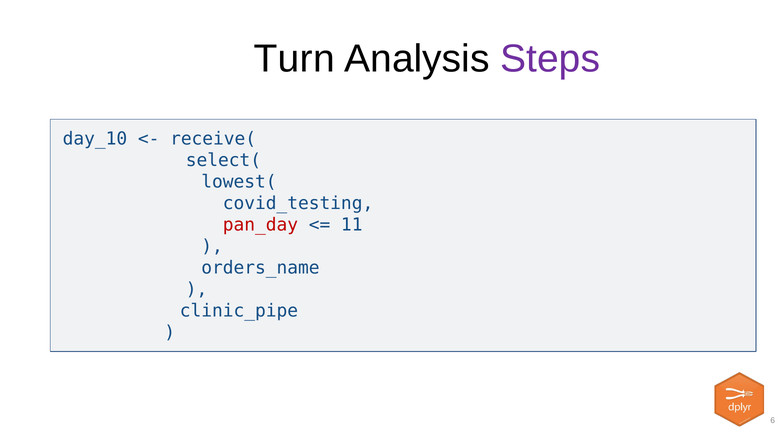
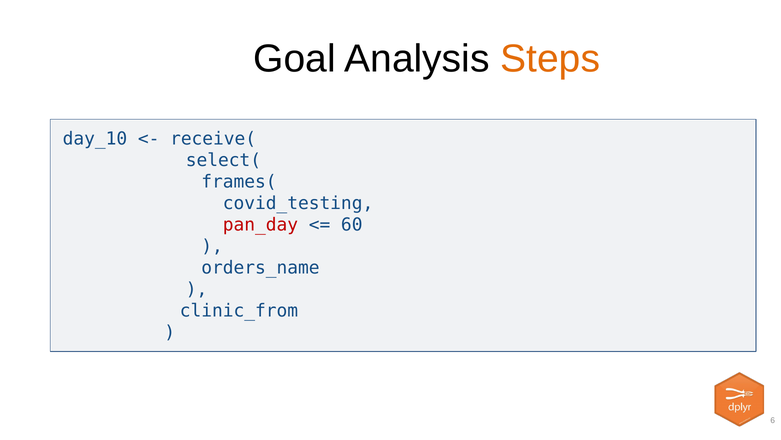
Turn: Turn -> Goal
Steps colour: purple -> orange
lowest(: lowest( -> frames(
11: 11 -> 60
clinic_pipe: clinic_pipe -> clinic_from
